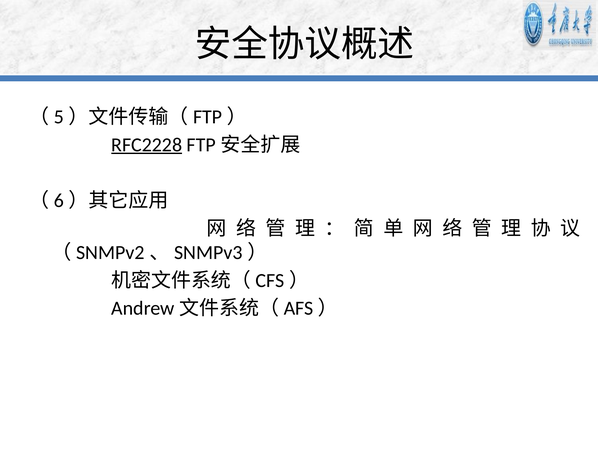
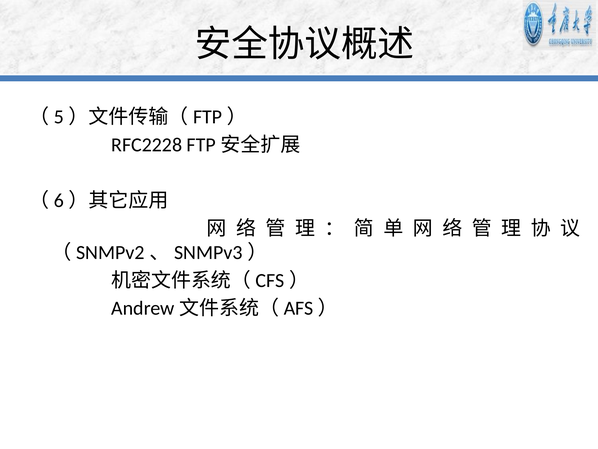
RFC2228 underline: present -> none
